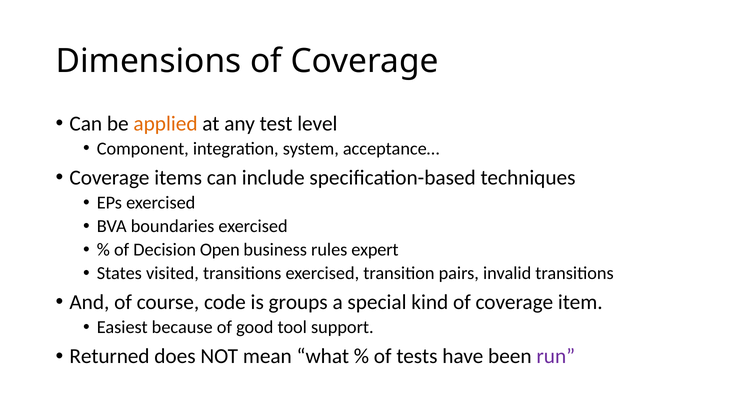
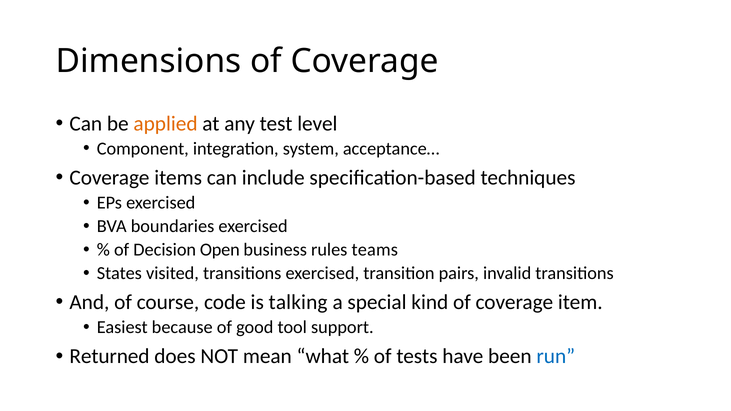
expert: expert -> teams
groups: groups -> talking
run colour: purple -> blue
